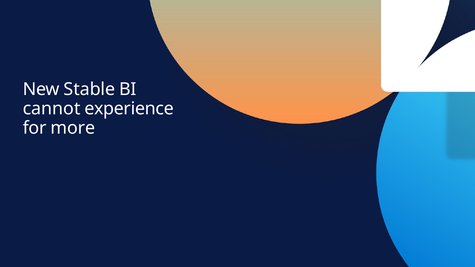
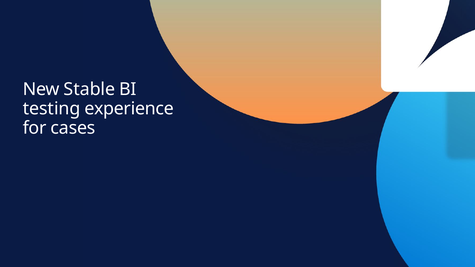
cannot: cannot -> testing
more: more -> cases
